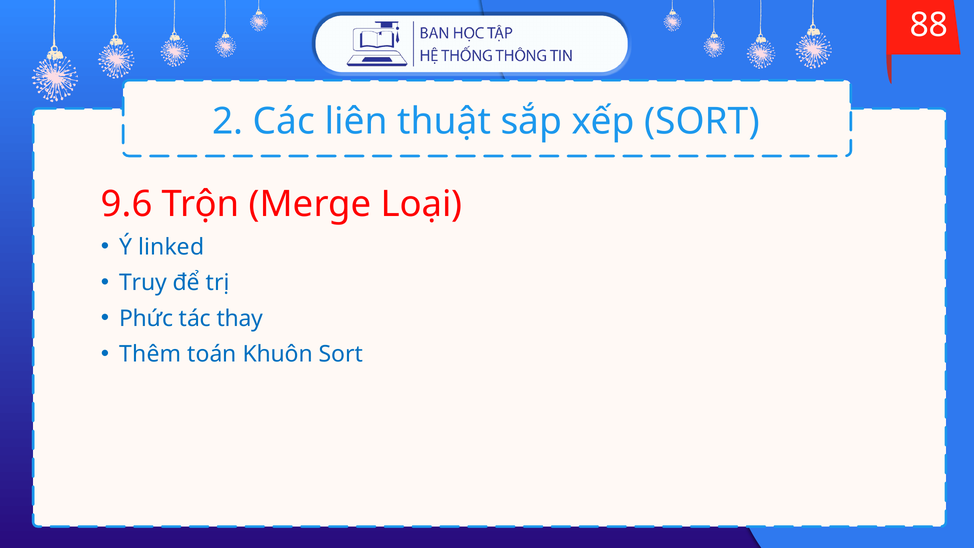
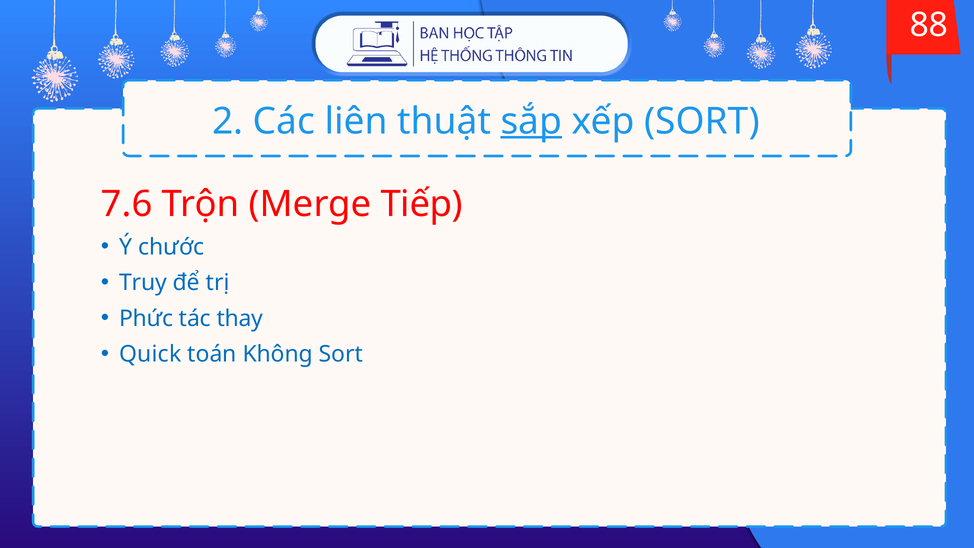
sắp underline: none -> present
9.6: 9.6 -> 7.6
Loại: Loại -> Tiếp
linked: linked -> chước
Thêm: Thêm -> Quick
Khuôn: Khuôn -> Không
